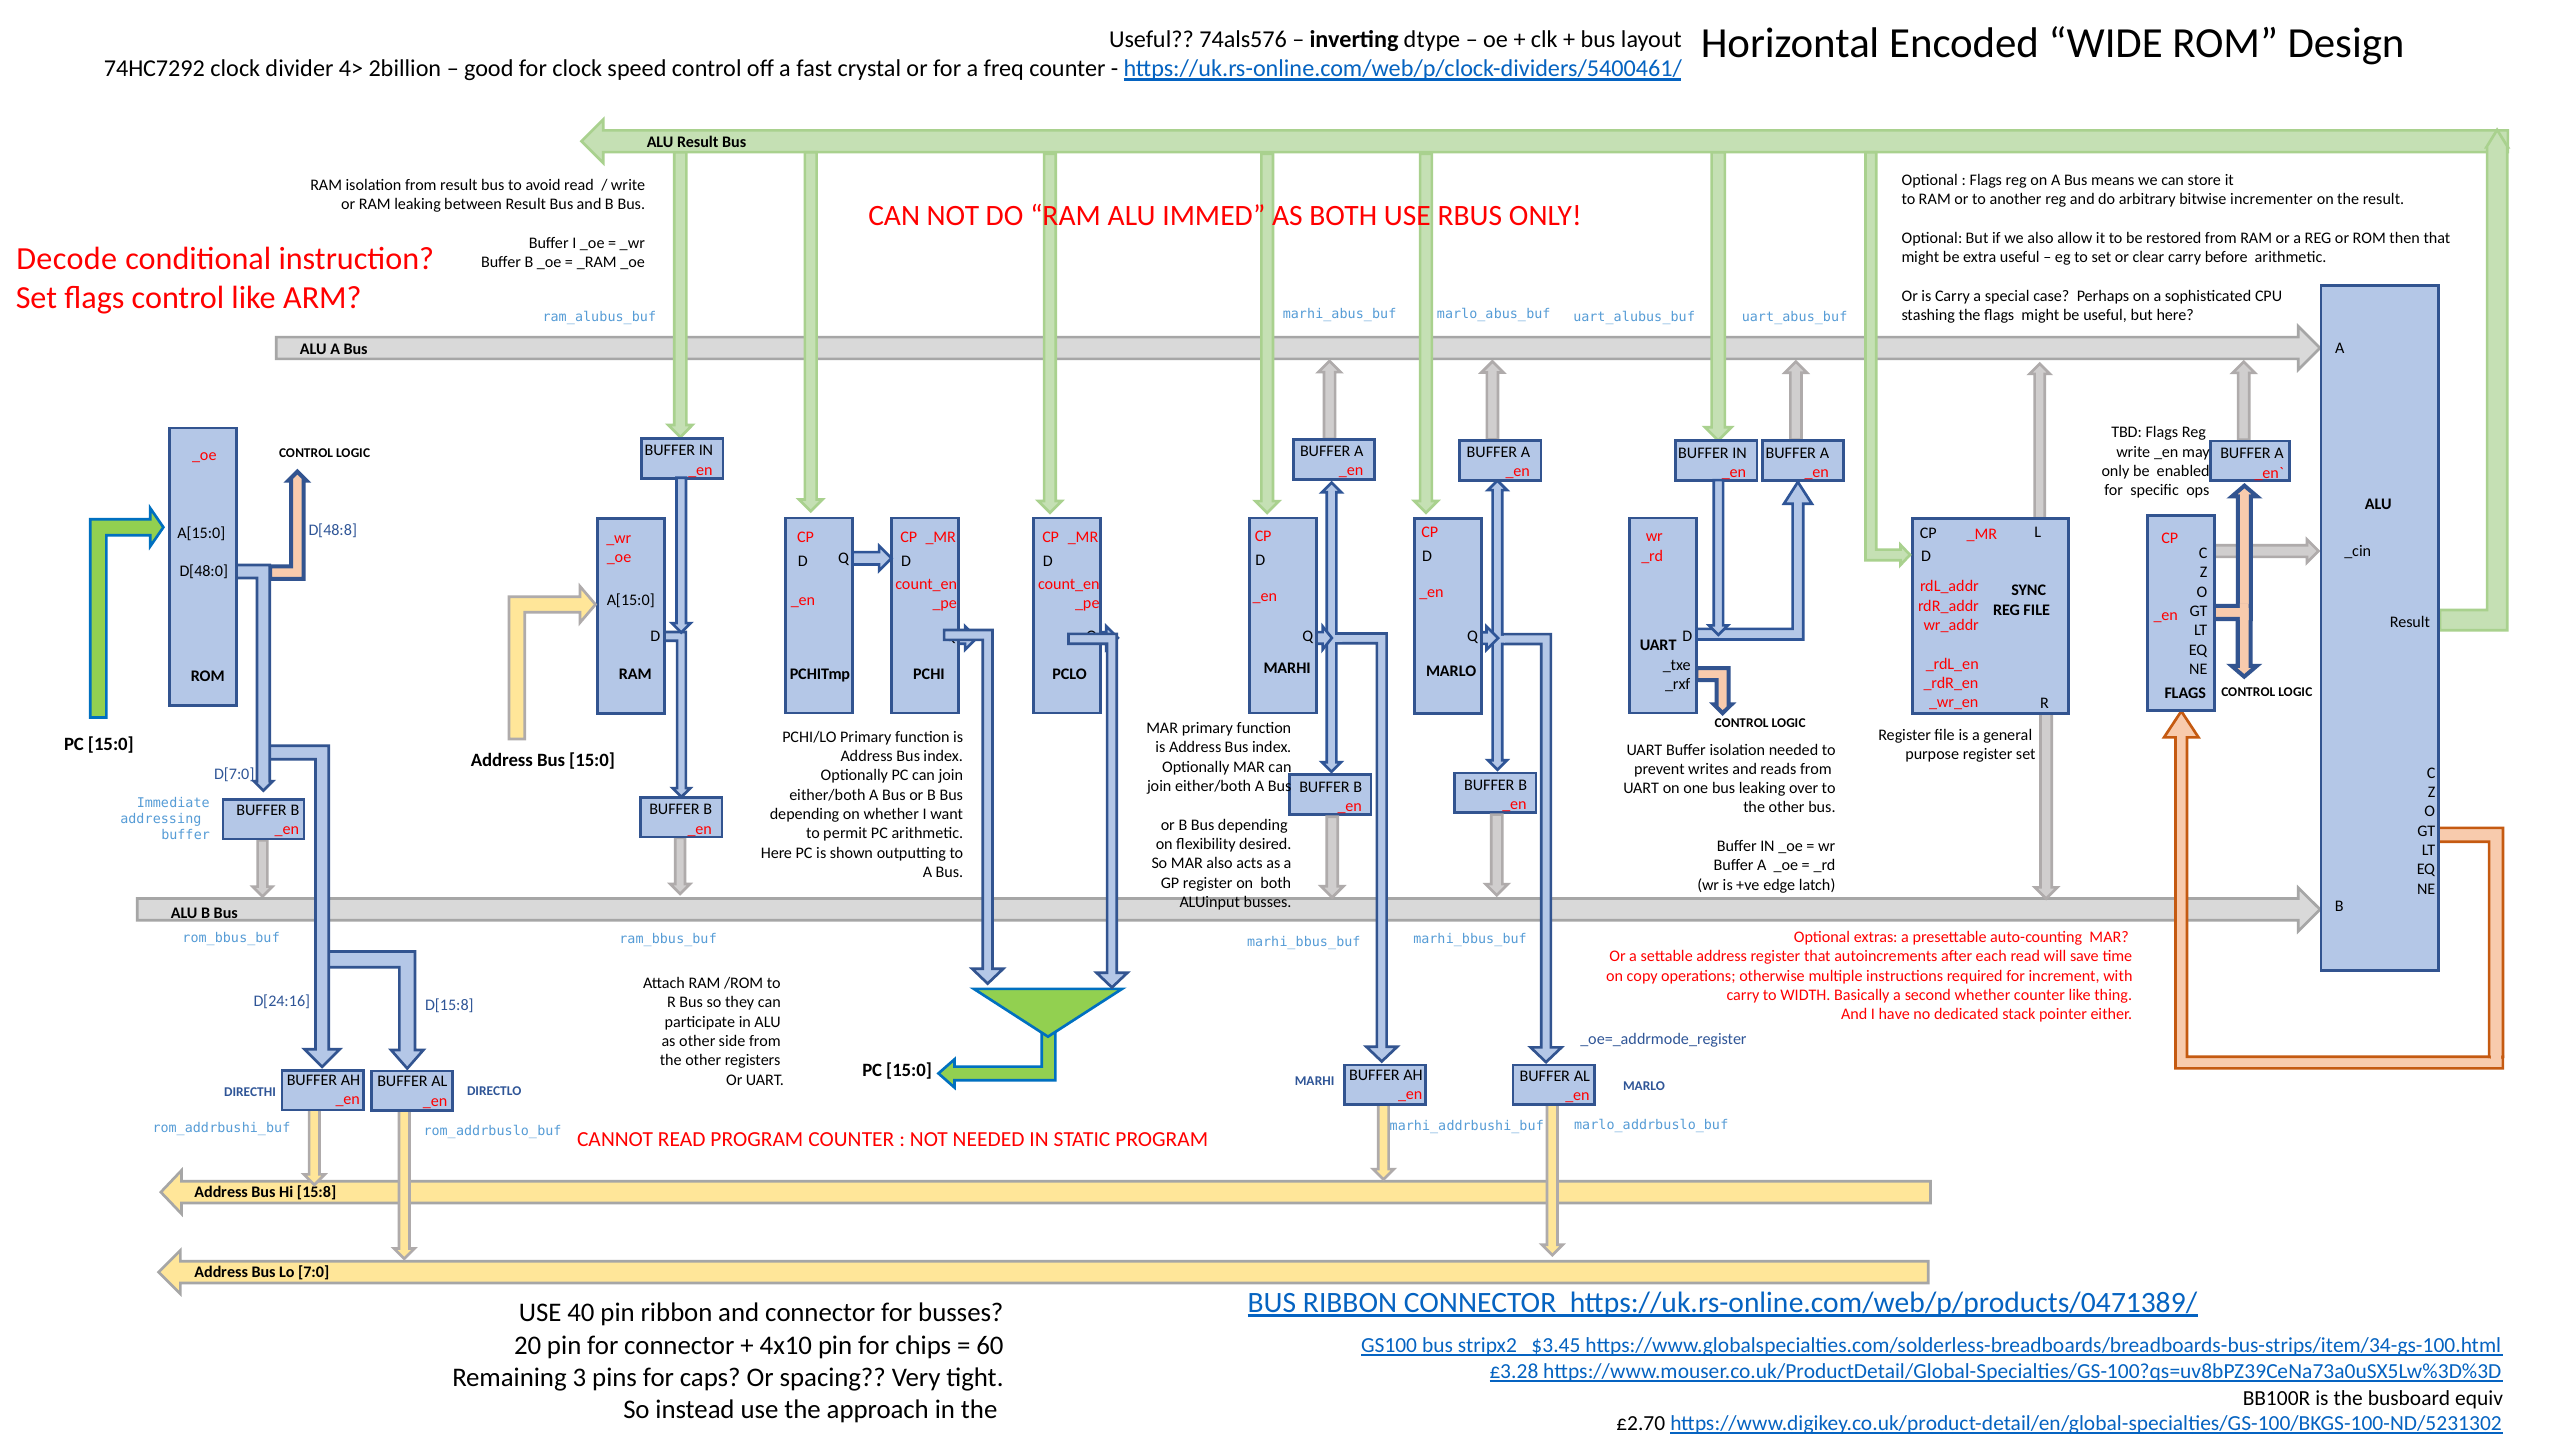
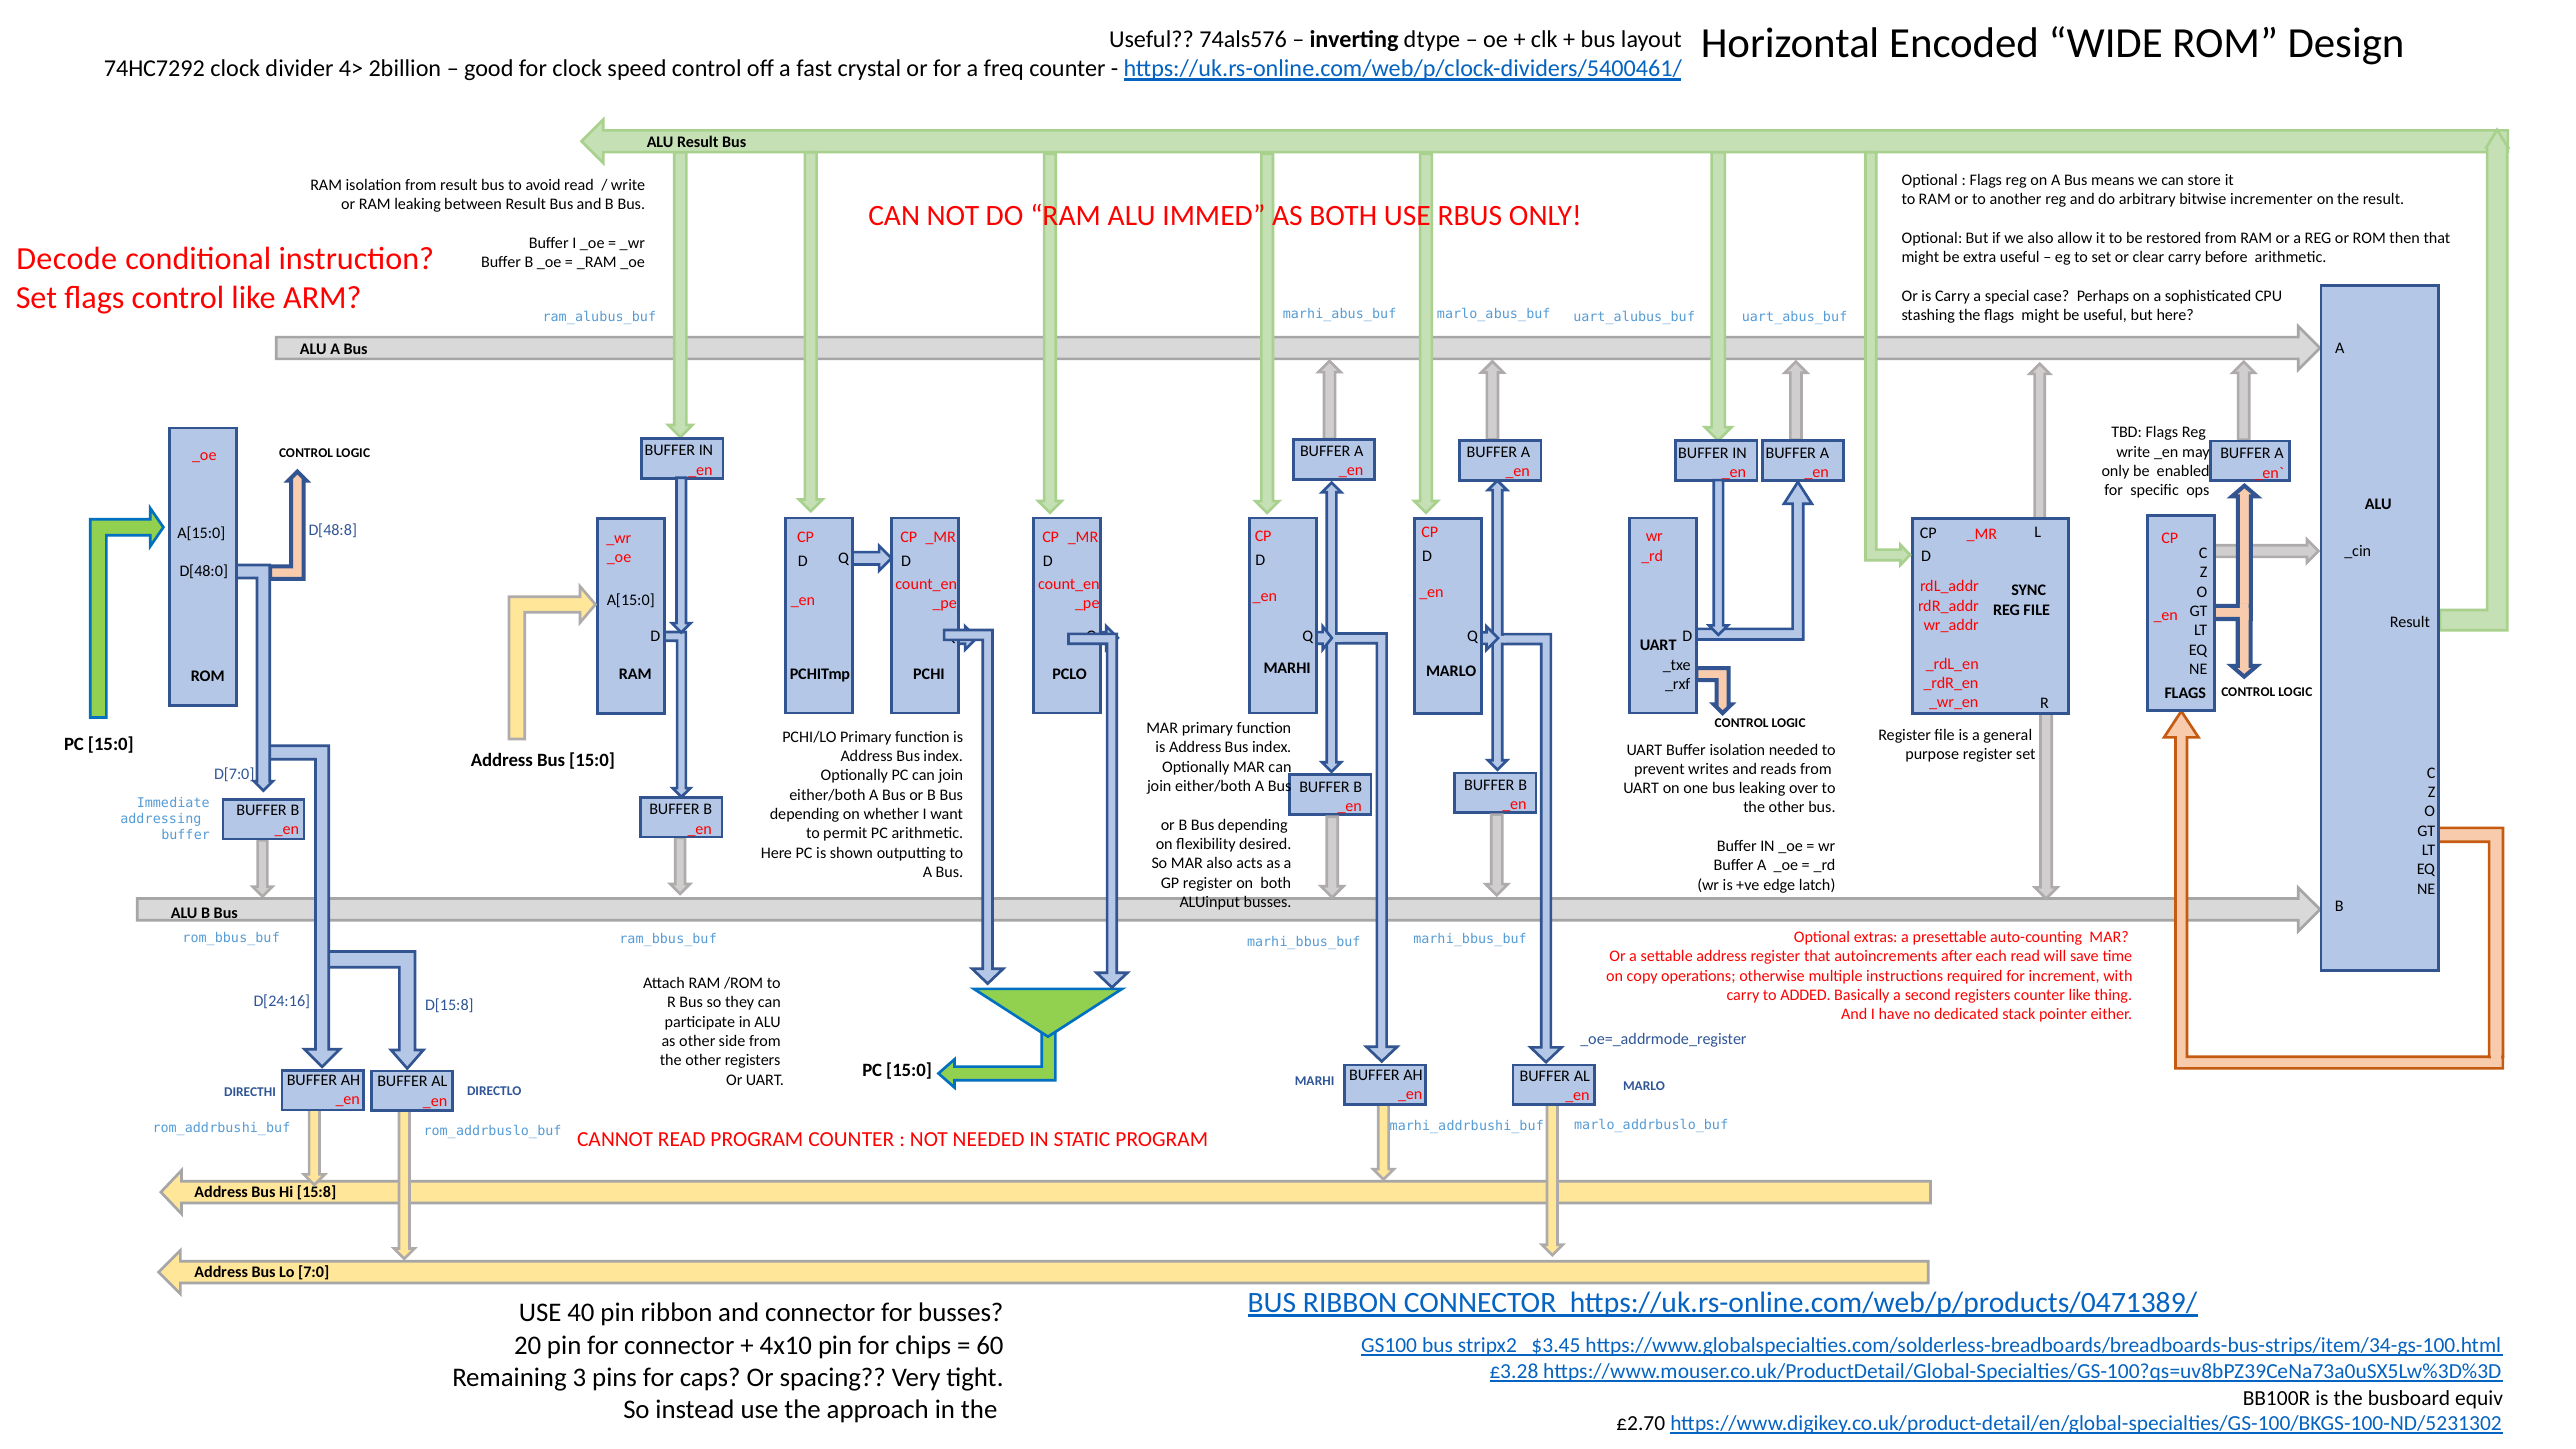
WIDTH: WIDTH -> ADDED
second whether: whether -> registers
